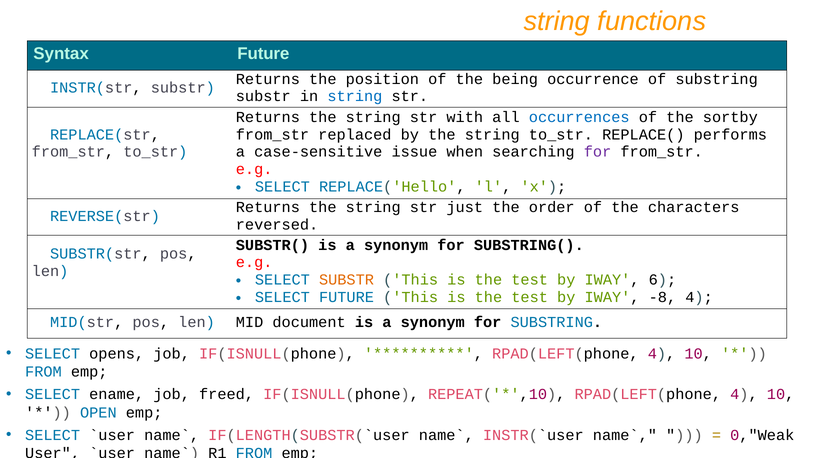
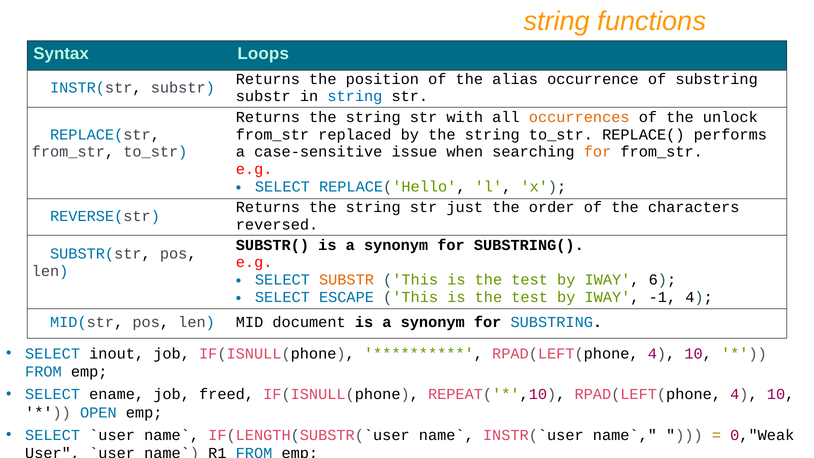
Syntax Future: Future -> Loops
being: being -> alias
occurrences colour: blue -> orange
sortby: sortby -> unlock
for at (598, 152) colour: purple -> orange
SELECT FUTURE: FUTURE -> ESCAPE
-8: -8 -> -1
opens: opens -> inout
